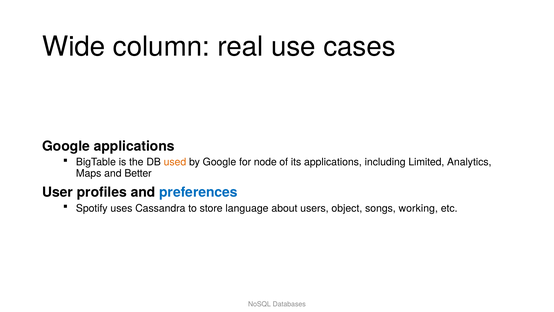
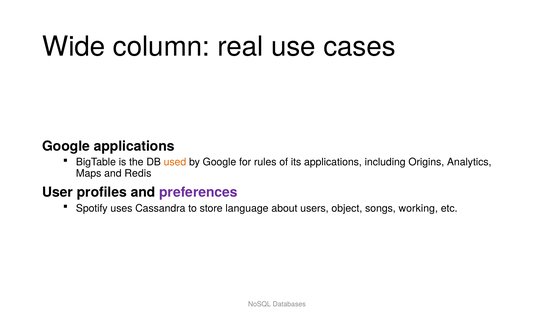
node: node -> rules
Limited: Limited -> Origins
Better: Better -> Redis
preferences colour: blue -> purple
